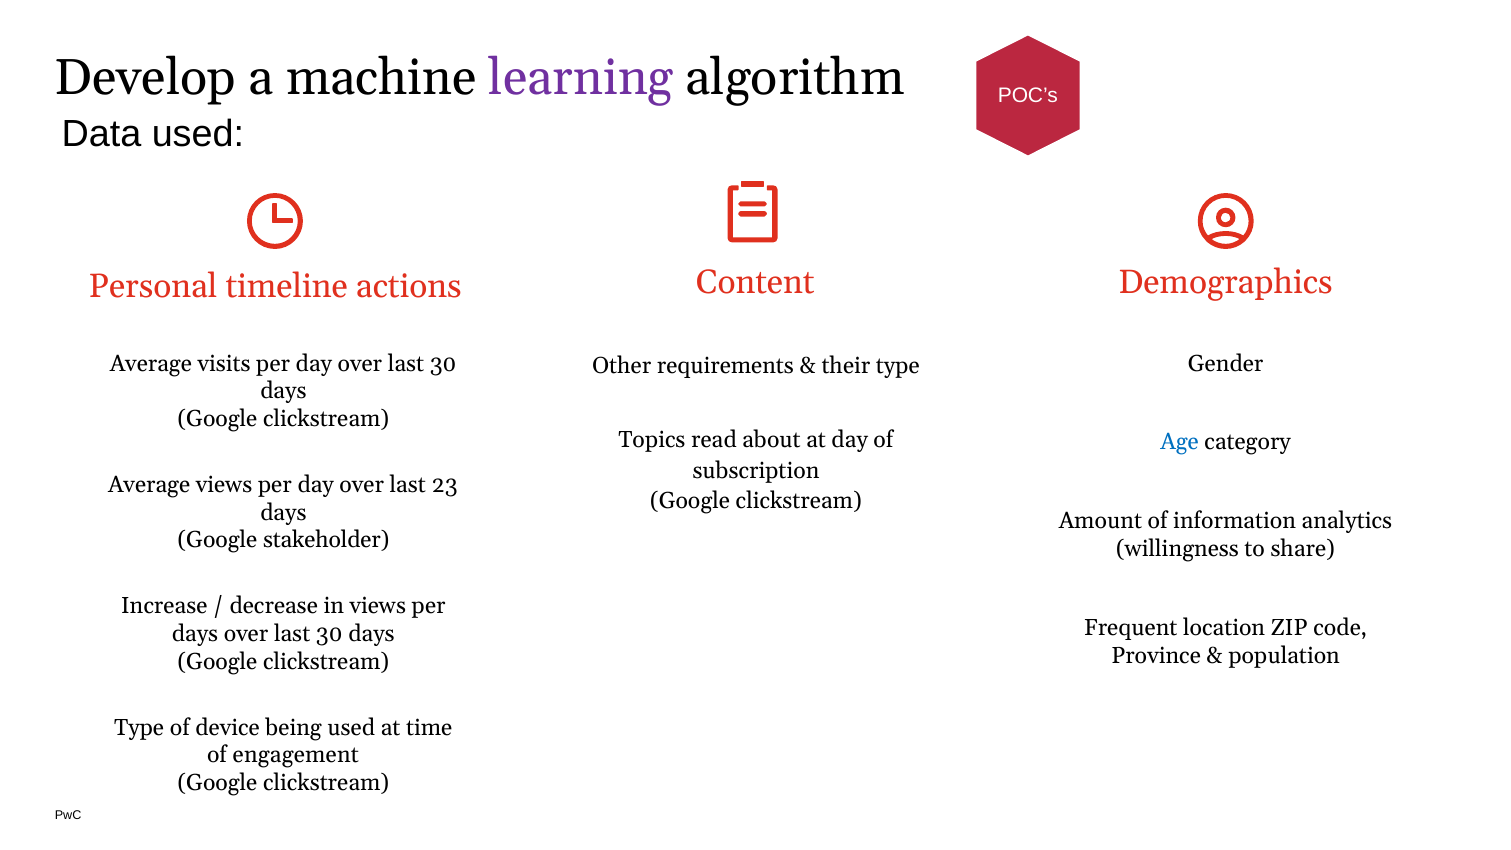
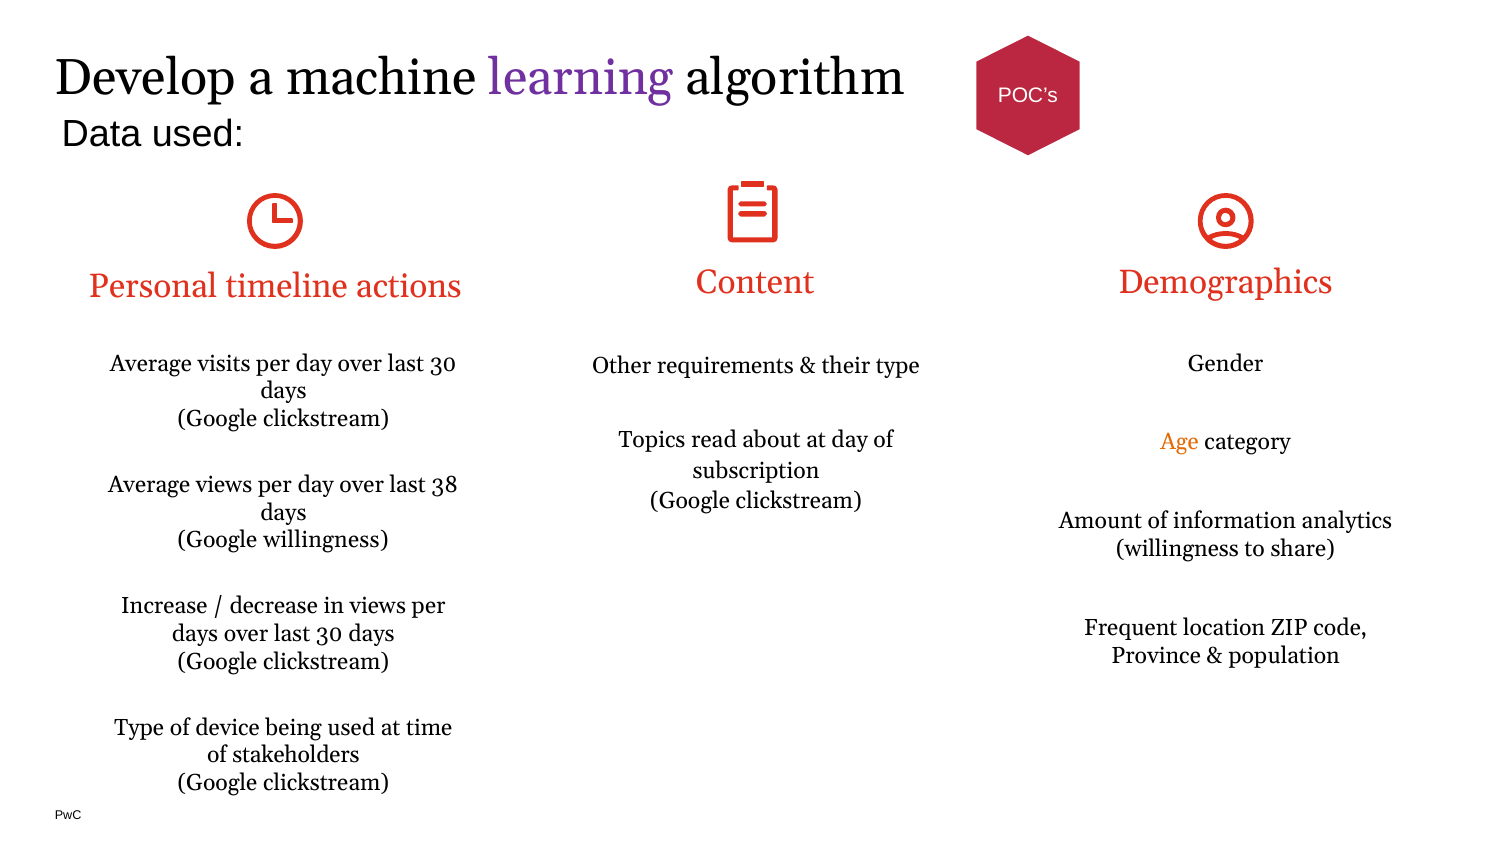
Age colour: blue -> orange
23: 23 -> 38
Google stakeholder: stakeholder -> willingness
engagement: engagement -> stakeholders
